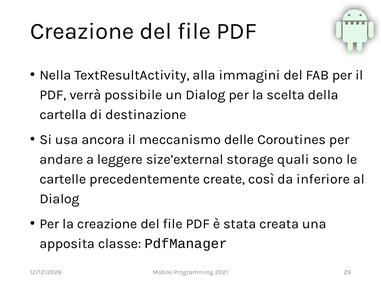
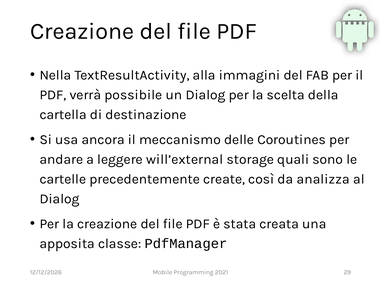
size’external: size’external -> will’external
inferiore: inferiore -> analizza
